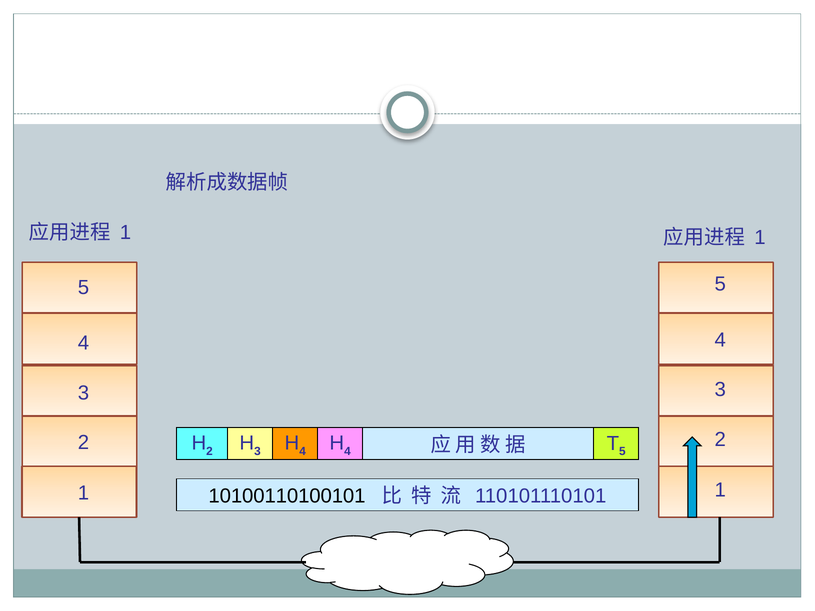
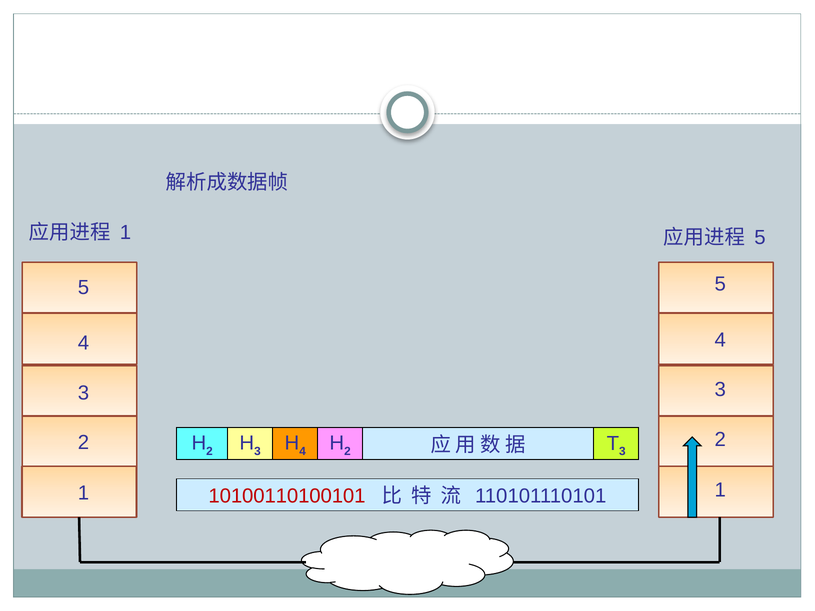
1 at (760, 237): 1 -> 5
4 at (347, 451): 4 -> 2
5 at (622, 451): 5 -> 3
10100110100101 colour: black -> red
